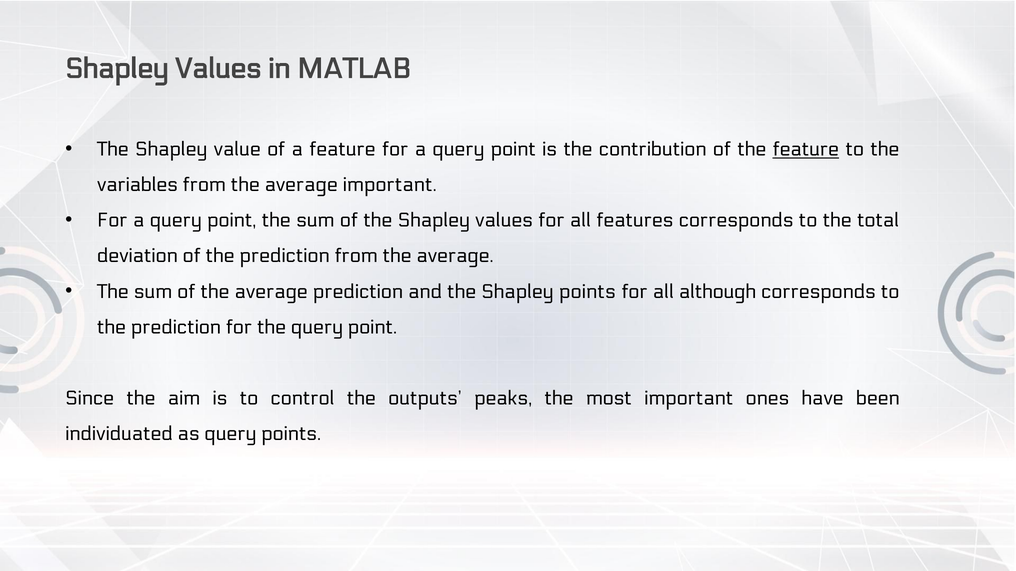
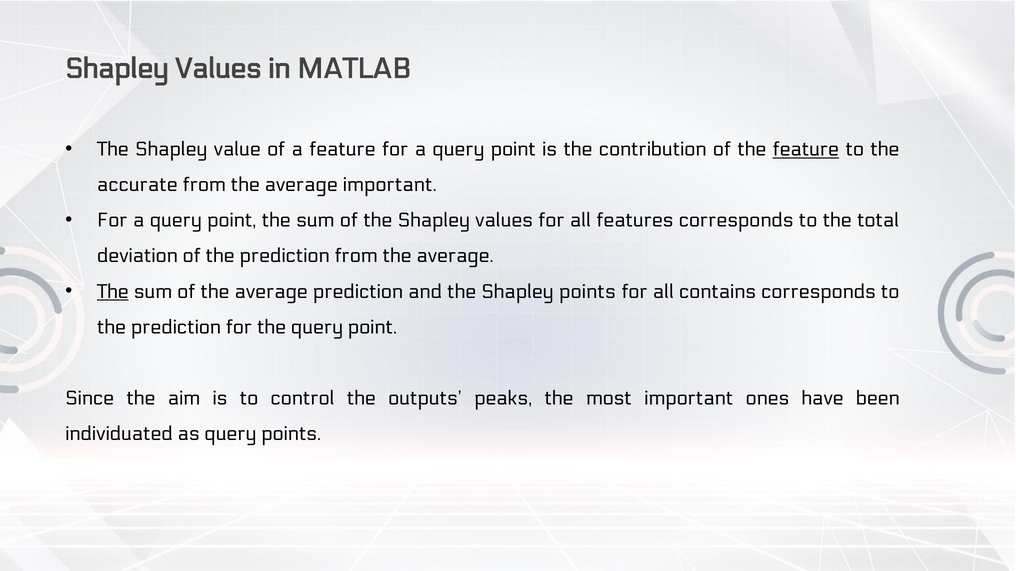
variables: variables -> accurate
The at (113, 292) underline: none -> present
although: although -> contains
